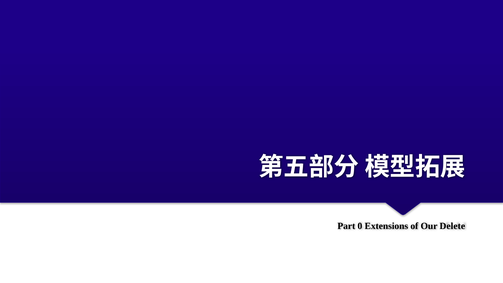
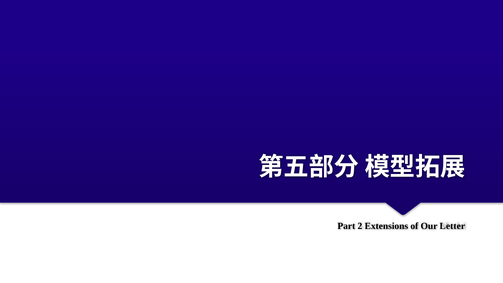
0: 0 -> 2
Delete: Delete -> Letter
